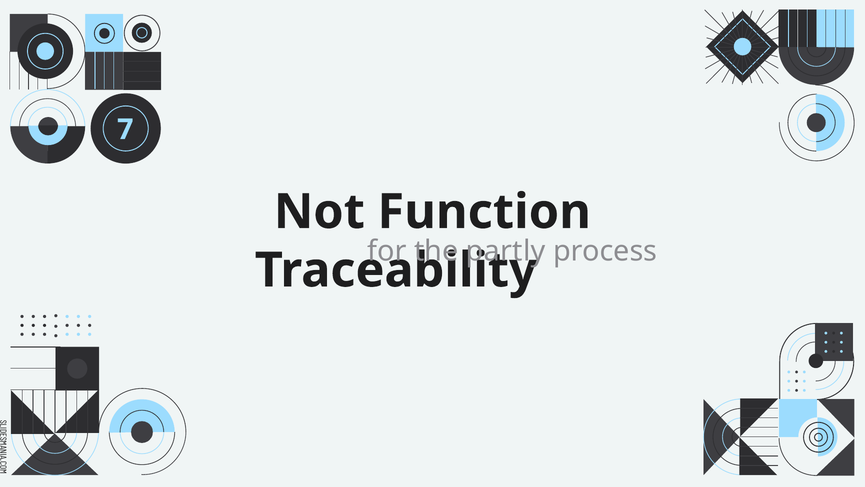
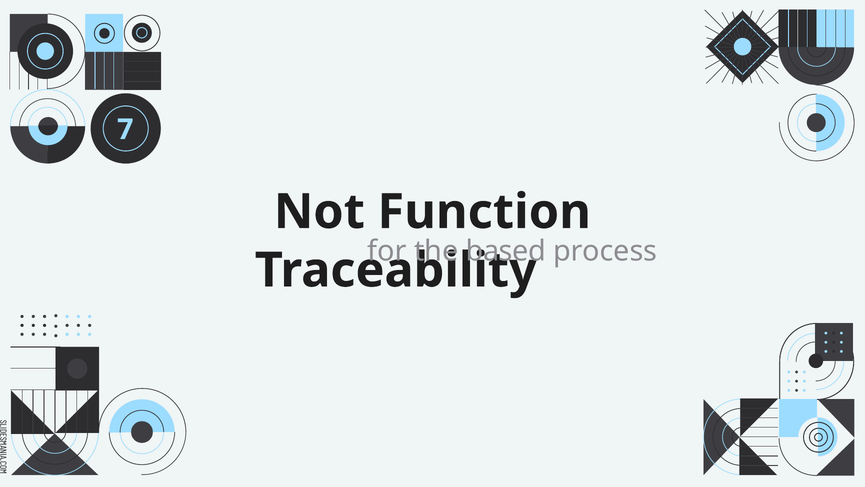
partly: partly -> based
